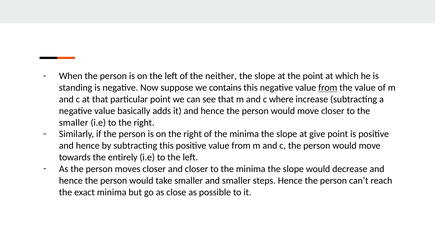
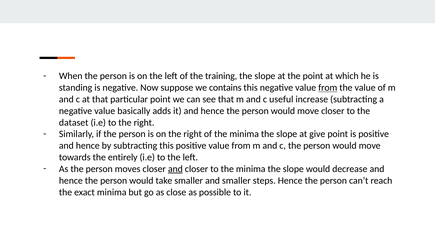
neither: neither -> training
where: where -> useful
smaller at (74, 122): smaller -> dataset
and at (175, 169) underline: none -> present
